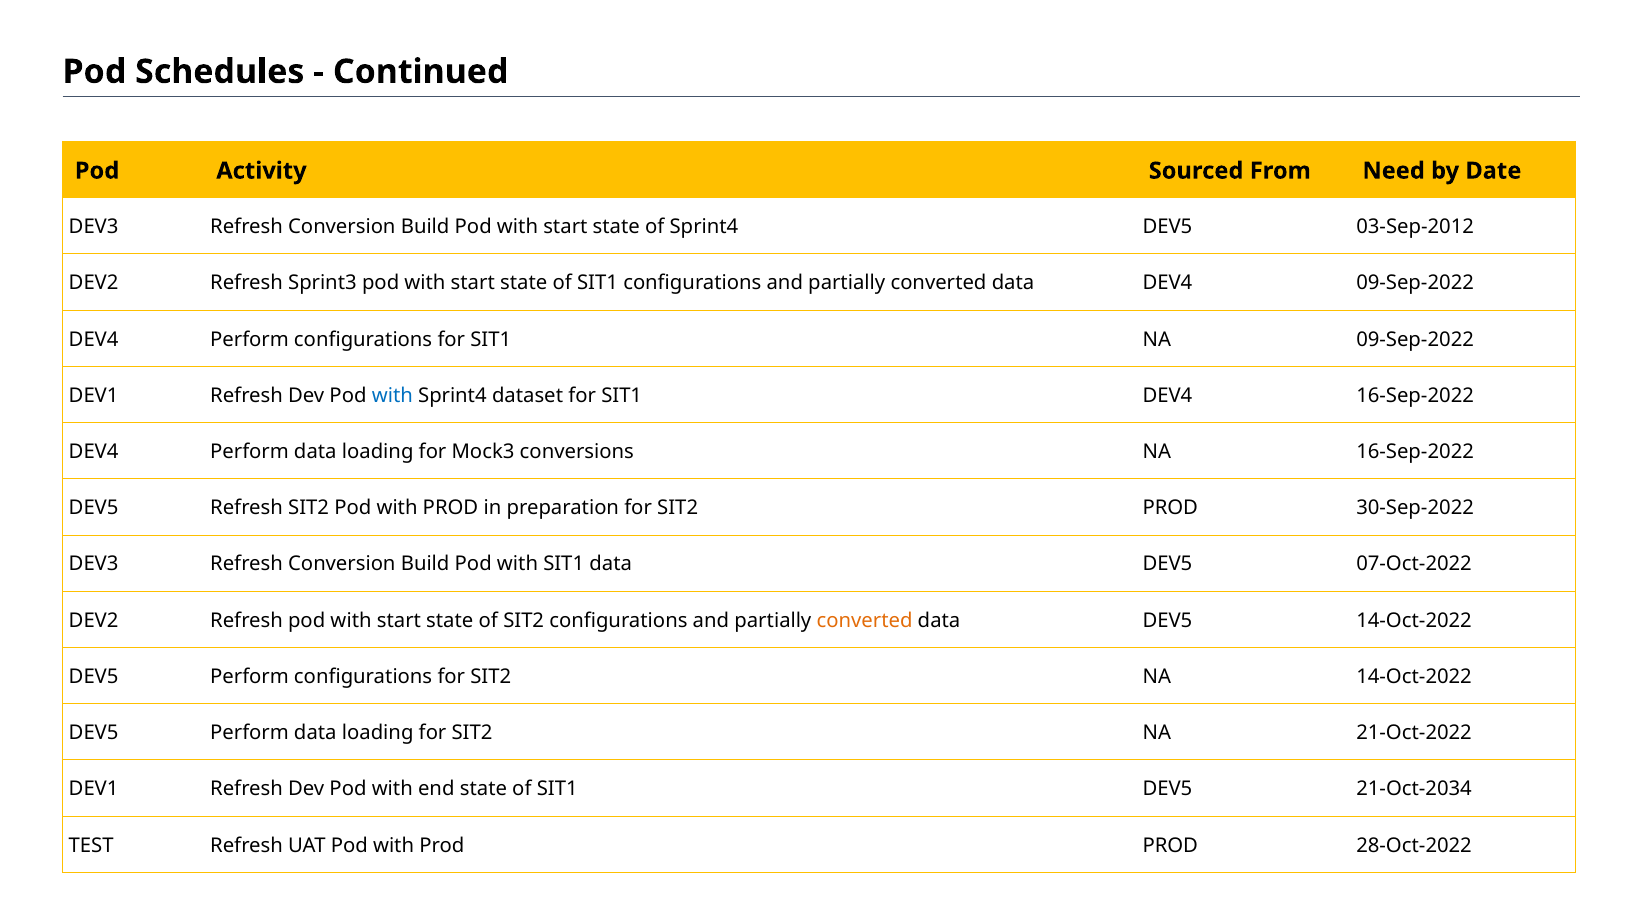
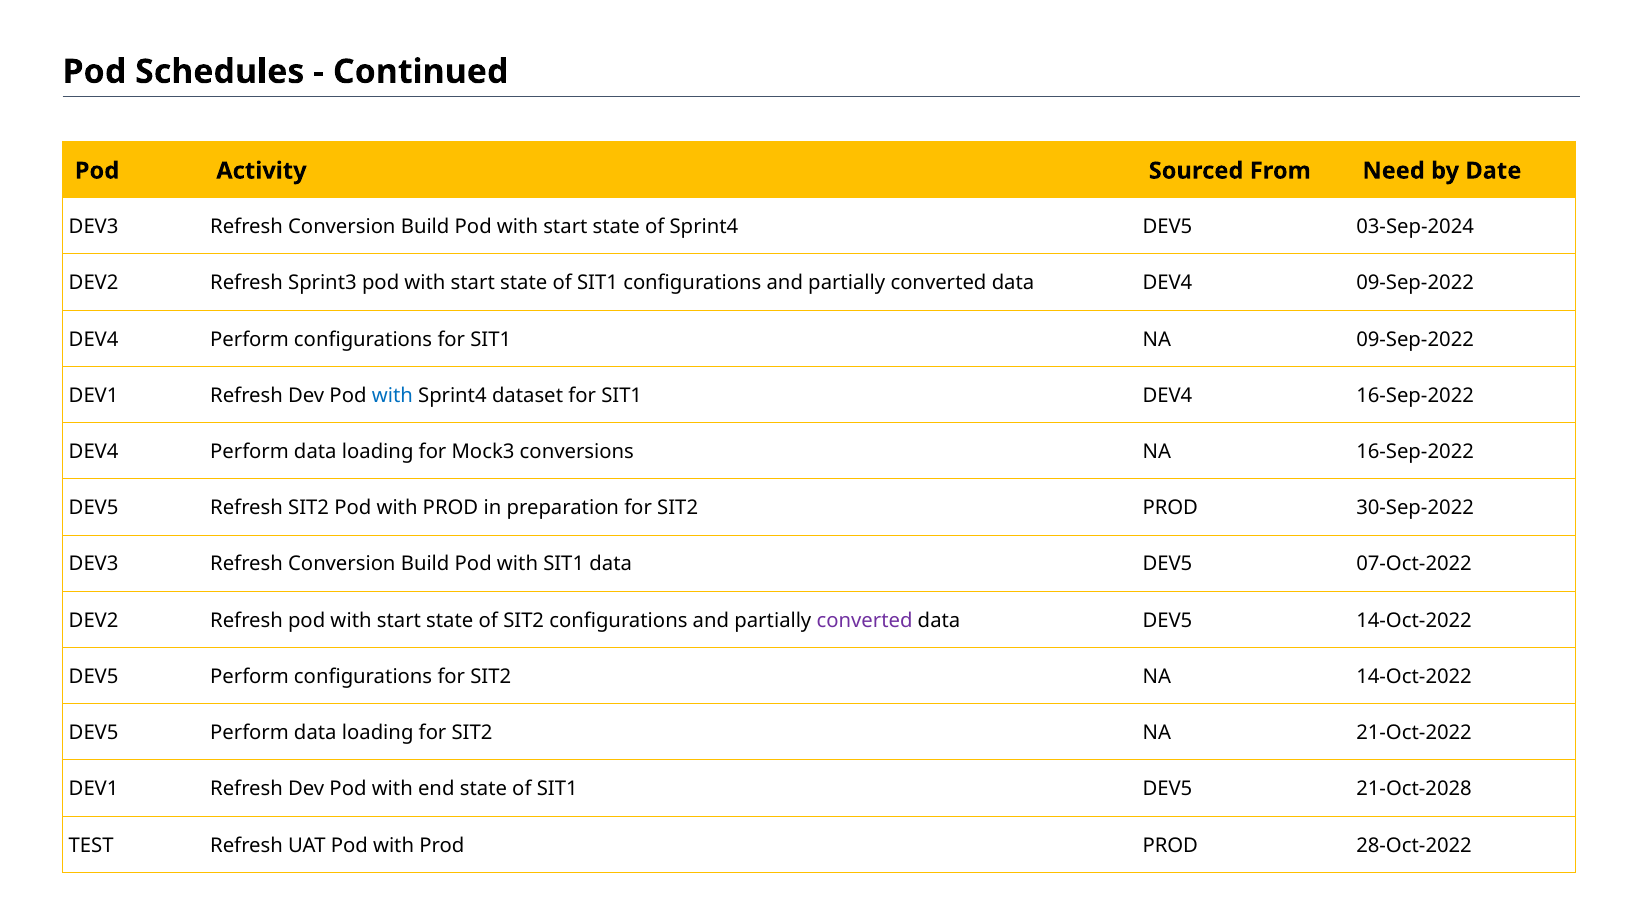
03-Sep-2012: 03-Sep-2012 -> 03-Sep-2024
converted at (865, 621) colour: orange -> purple
21-Oct-2034: 21-Oct-2034 -> 21-Oct-2028
